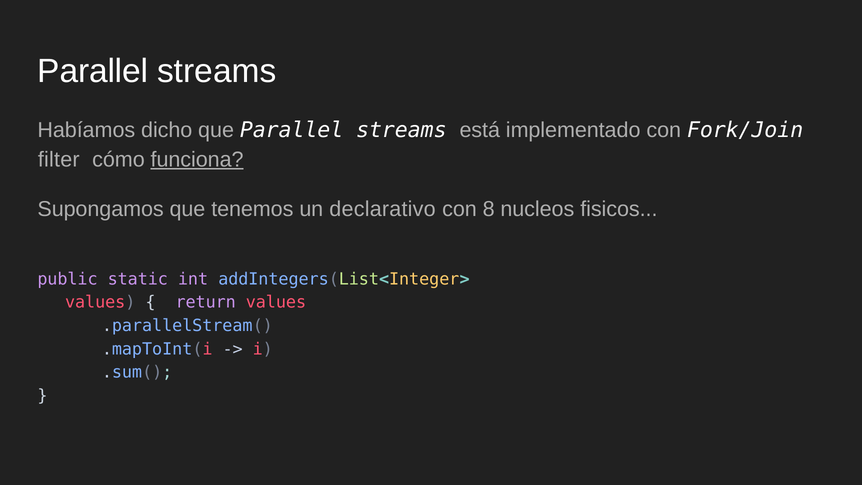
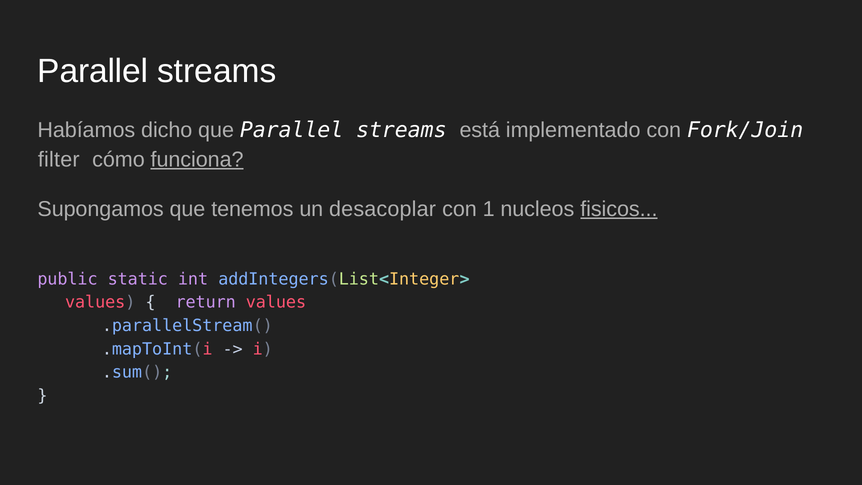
declarativo: declarativo -> desacoplar
8: 8 -> 1
fisicos underline: none -> present
